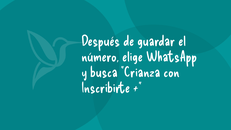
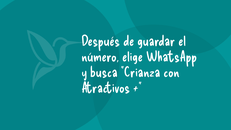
Inscribirte: Inscribirte -> Atractivos
